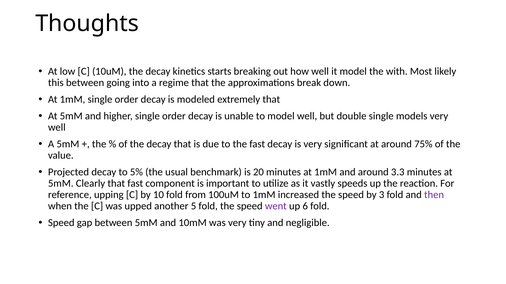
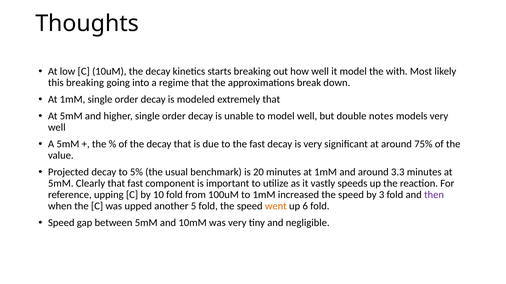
this between: between -> breaking
double single: single -> notes
went colour: purple -> orange
